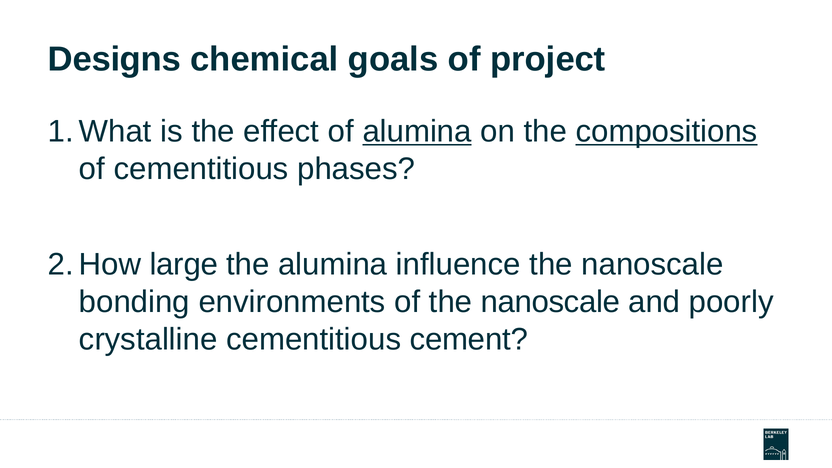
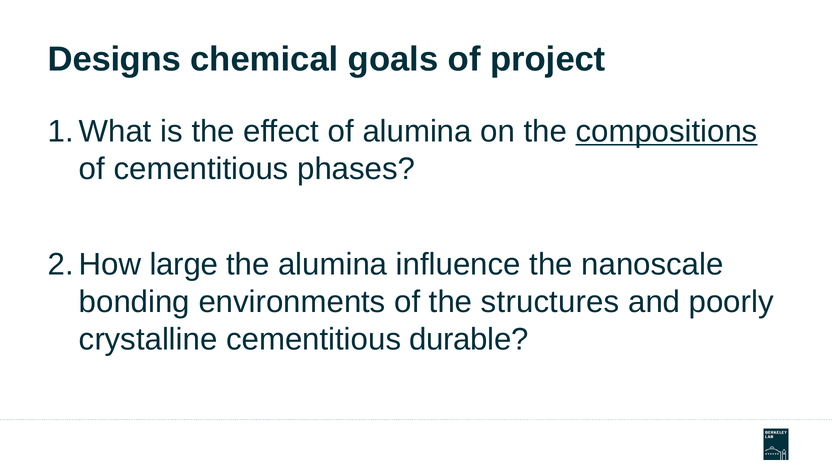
alumina at (417, 131) underline: present -> none
of the nanoscale: nanoscale -> structures
cement: cement -> durable
